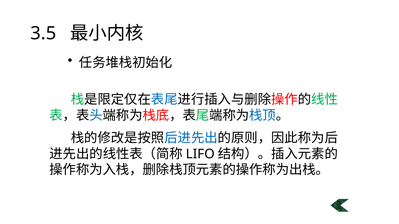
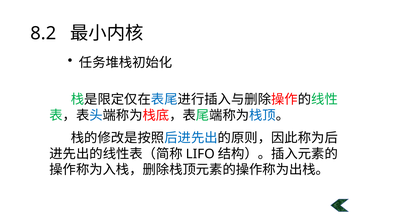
3.5: 3.5 -> 8.2
